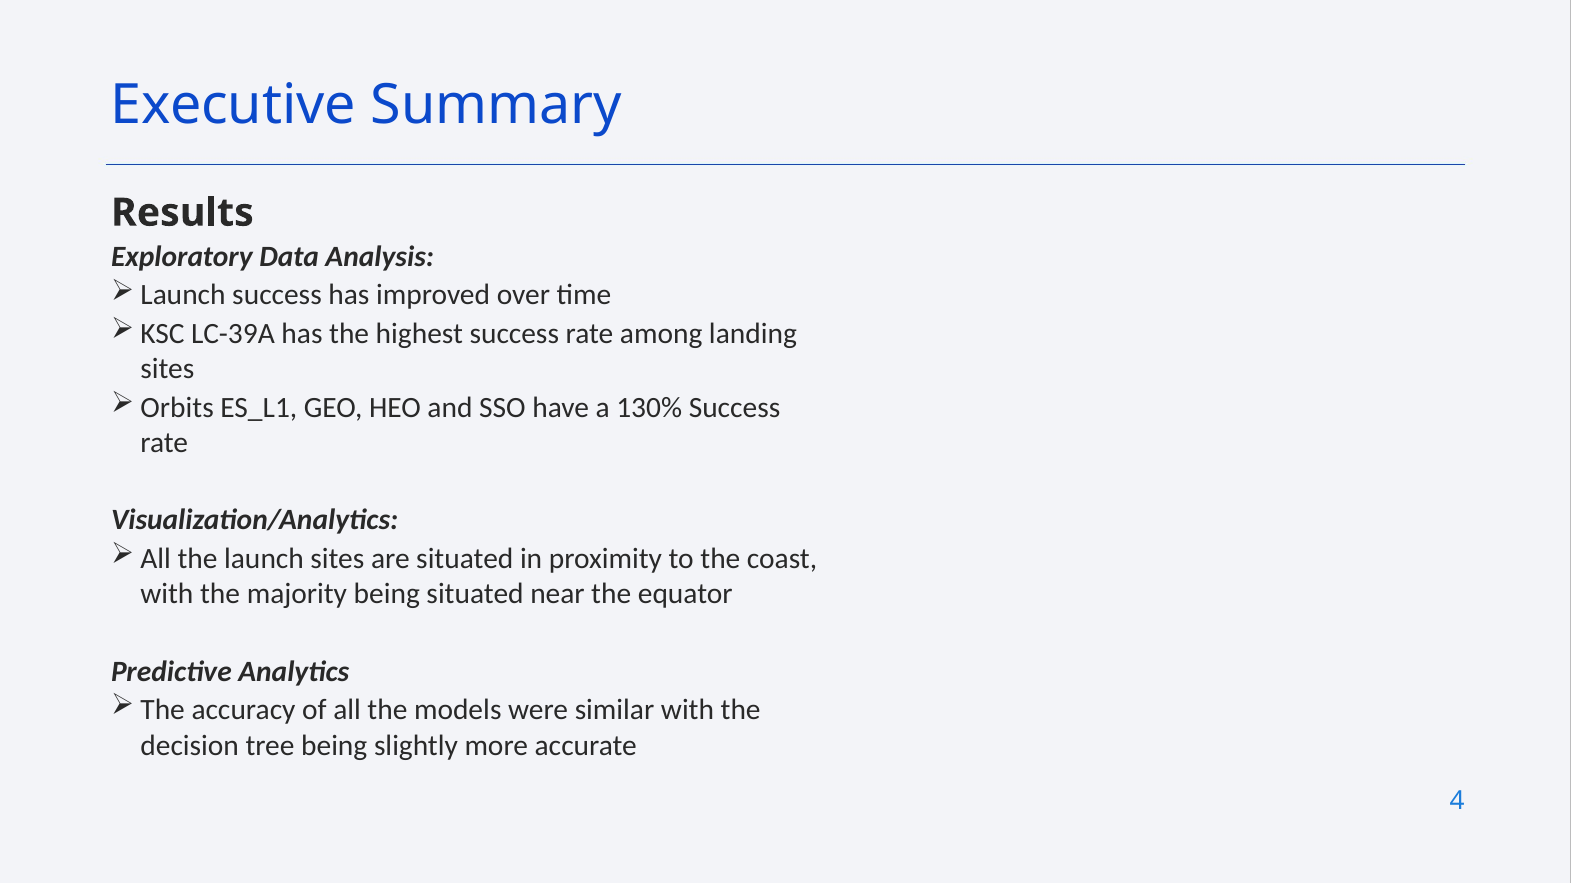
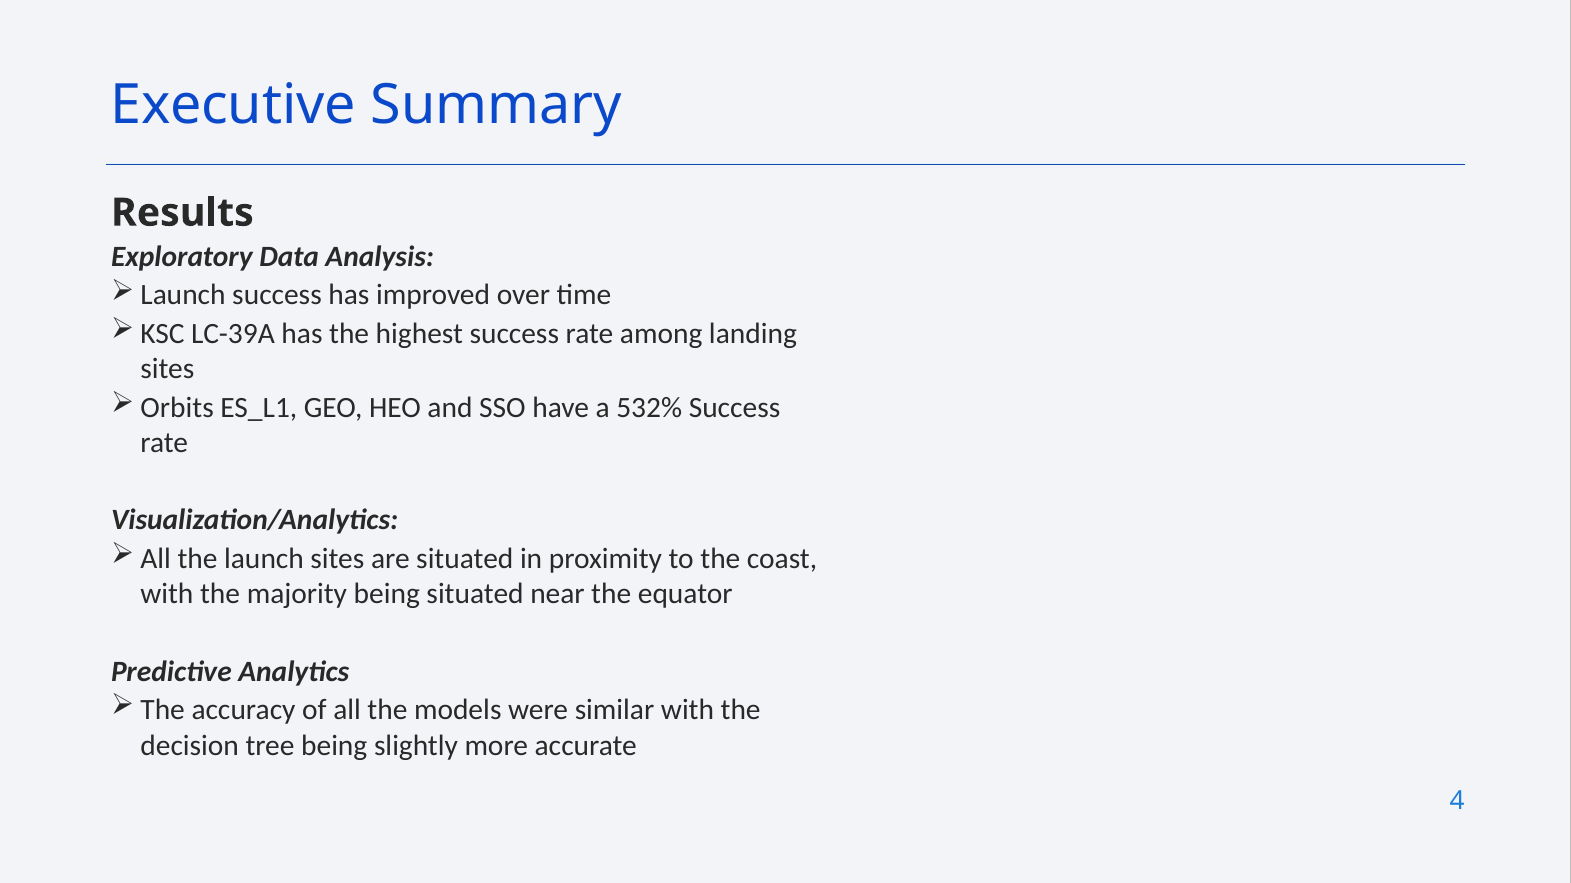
130%: 130% -> 532%
